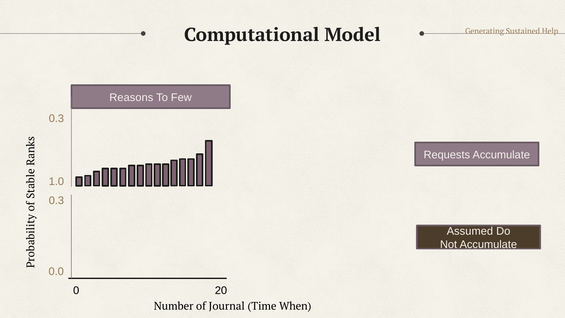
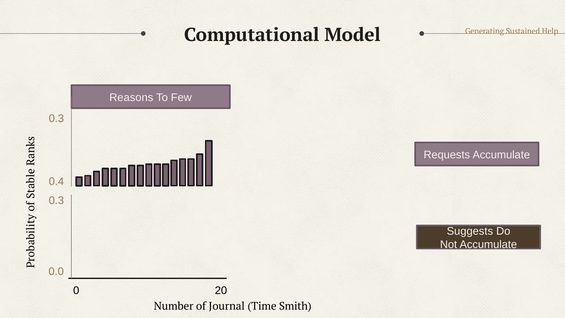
1.0: 1.0 -> 0.4
Assumed: Assumed -> Suggests
When: When -> Smith
